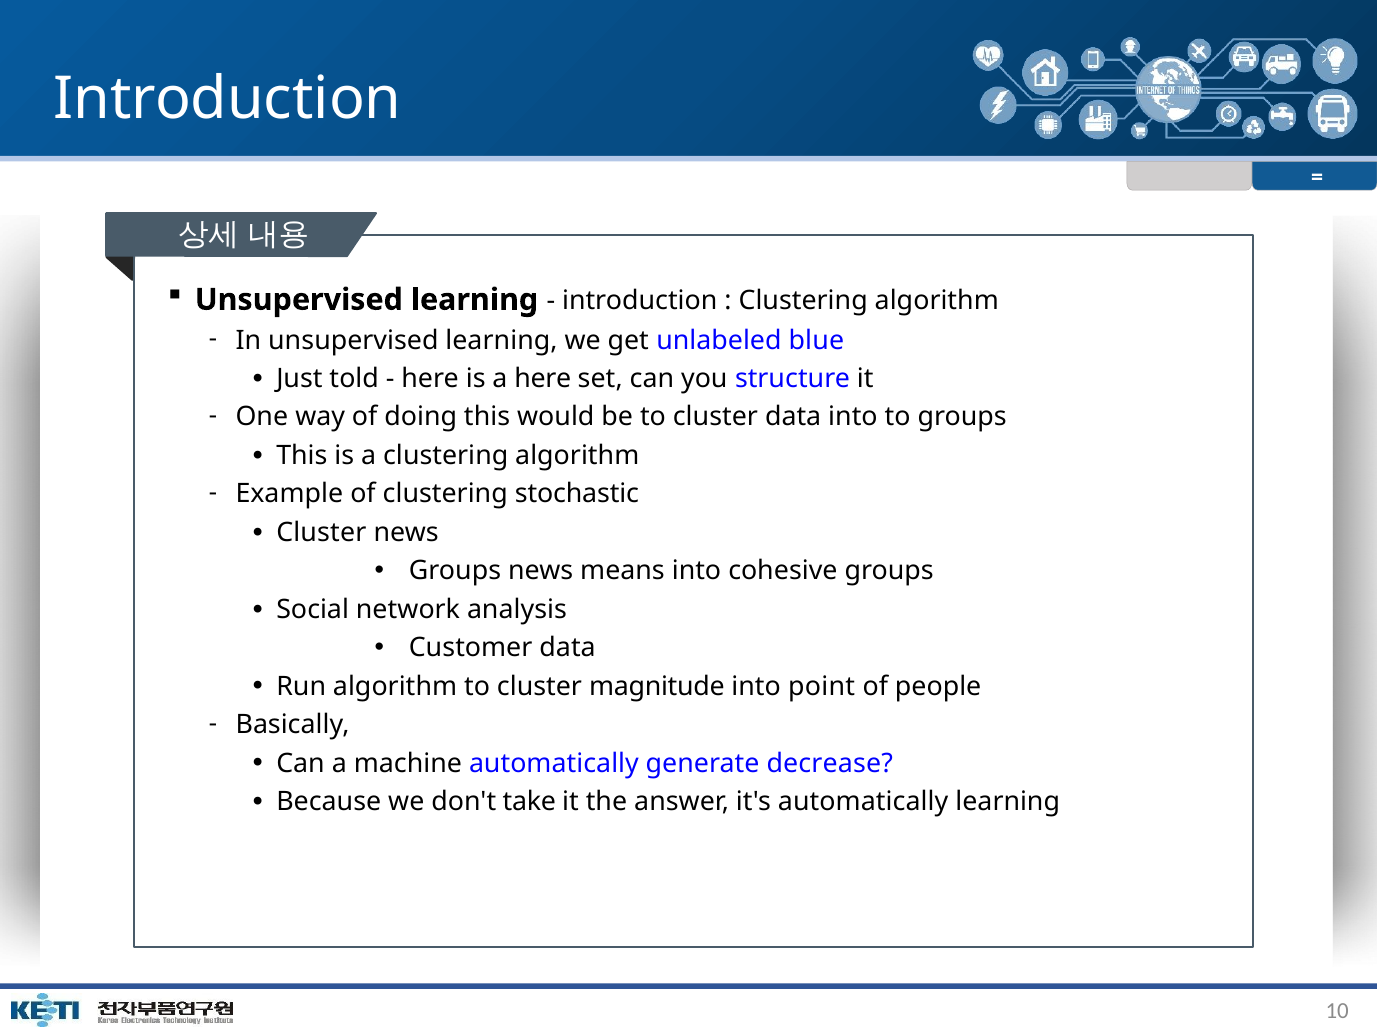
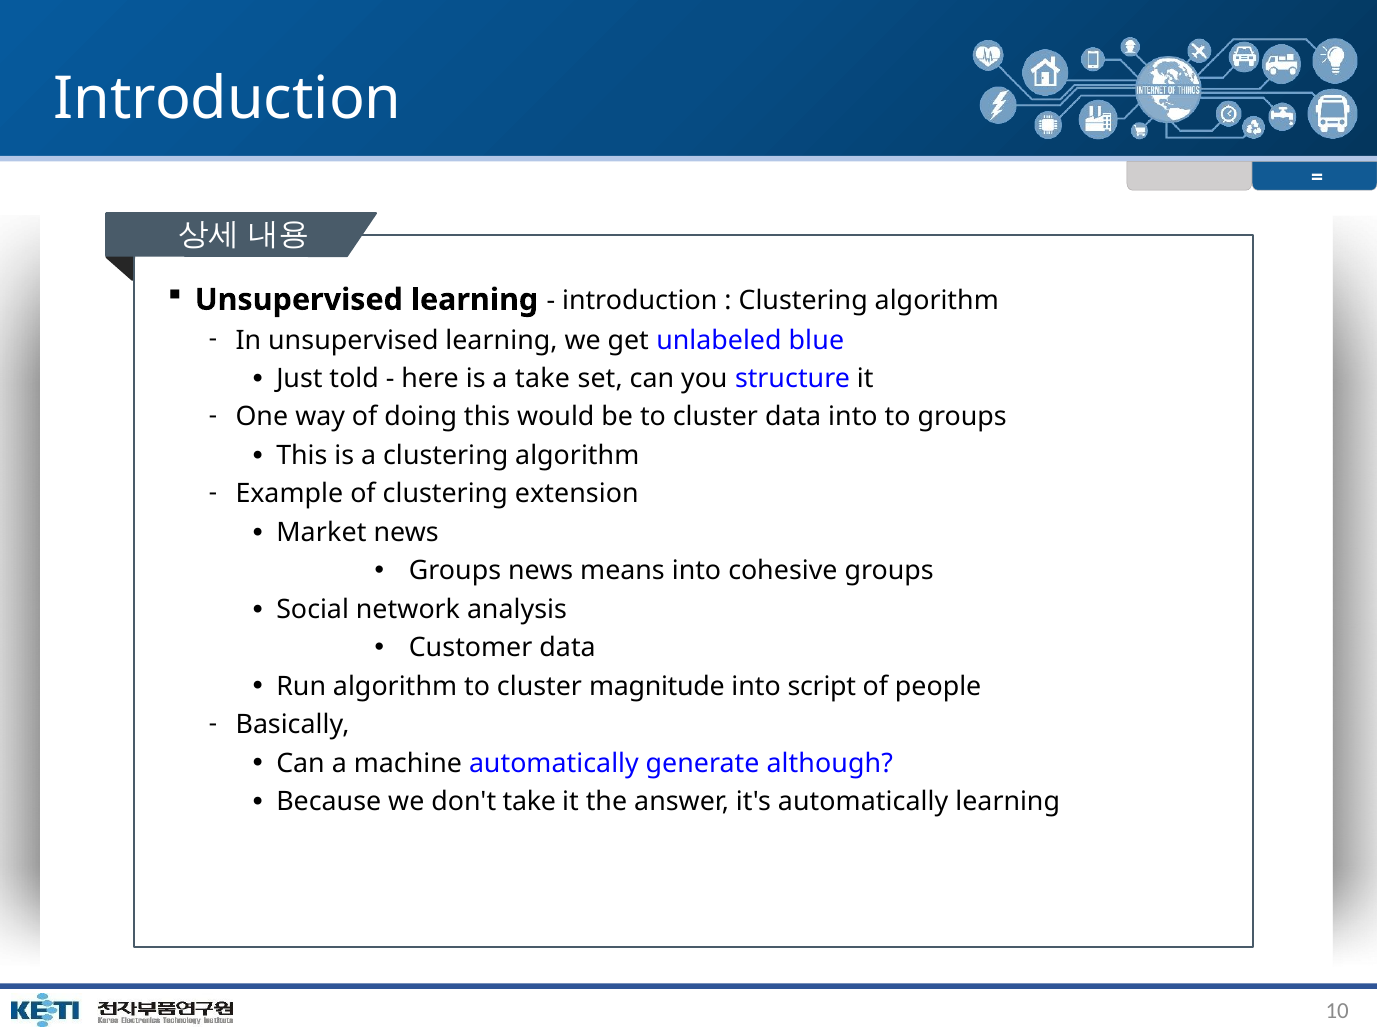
a here: here -> take
stochastic: stochastic -> extension
Cluster at (321, 533): Cluster -> Market
point: point -> script
decrease: decrease -> although
